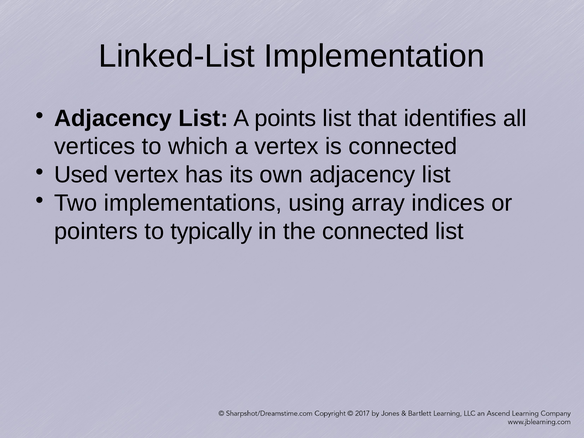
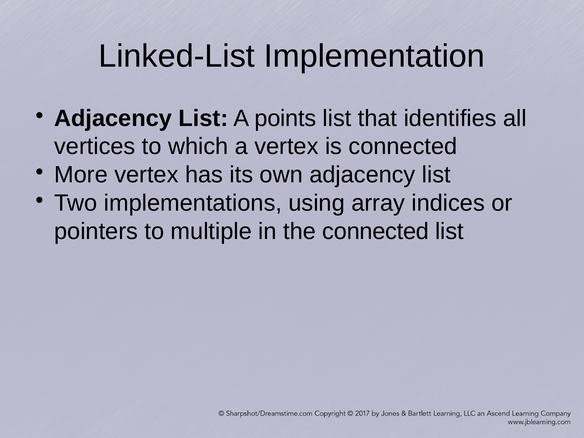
Used: Used -> More
typically: typically -> multiple
